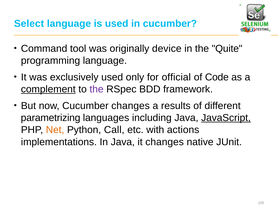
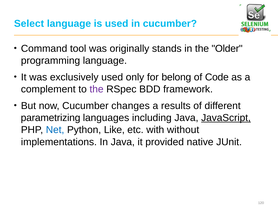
device: device -> stands
Quite: Quite -> Older
official: official -> belong
complement underline: present -> none
Net colour: orange -> blue
Call: Call -> Like
actions: actions -> without
it changes: changes -> provided
